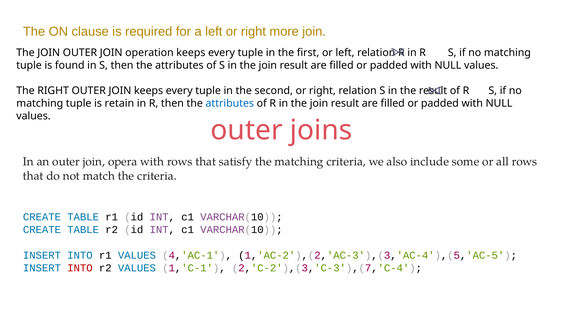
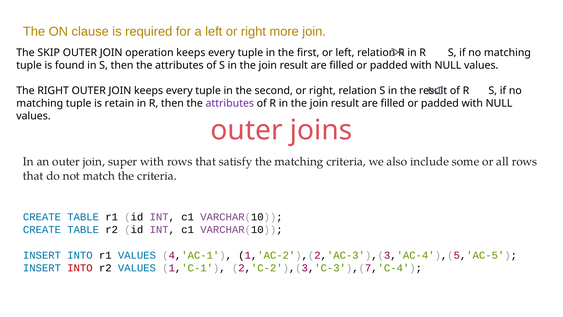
JOIN at (49, 53): JOIN -> SKIP
attributes at (230, 103) colour: blue -> purple
opera: opera -> super
